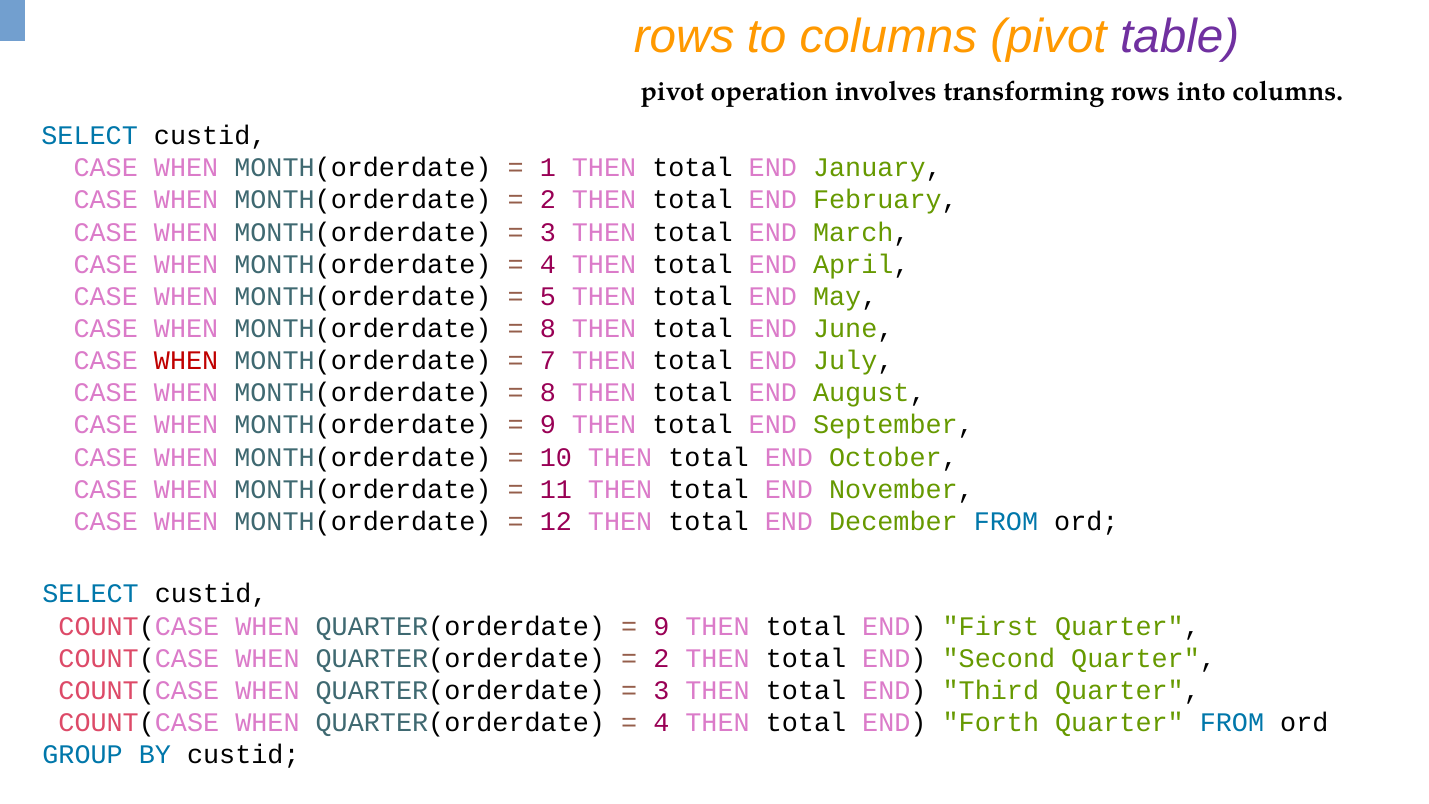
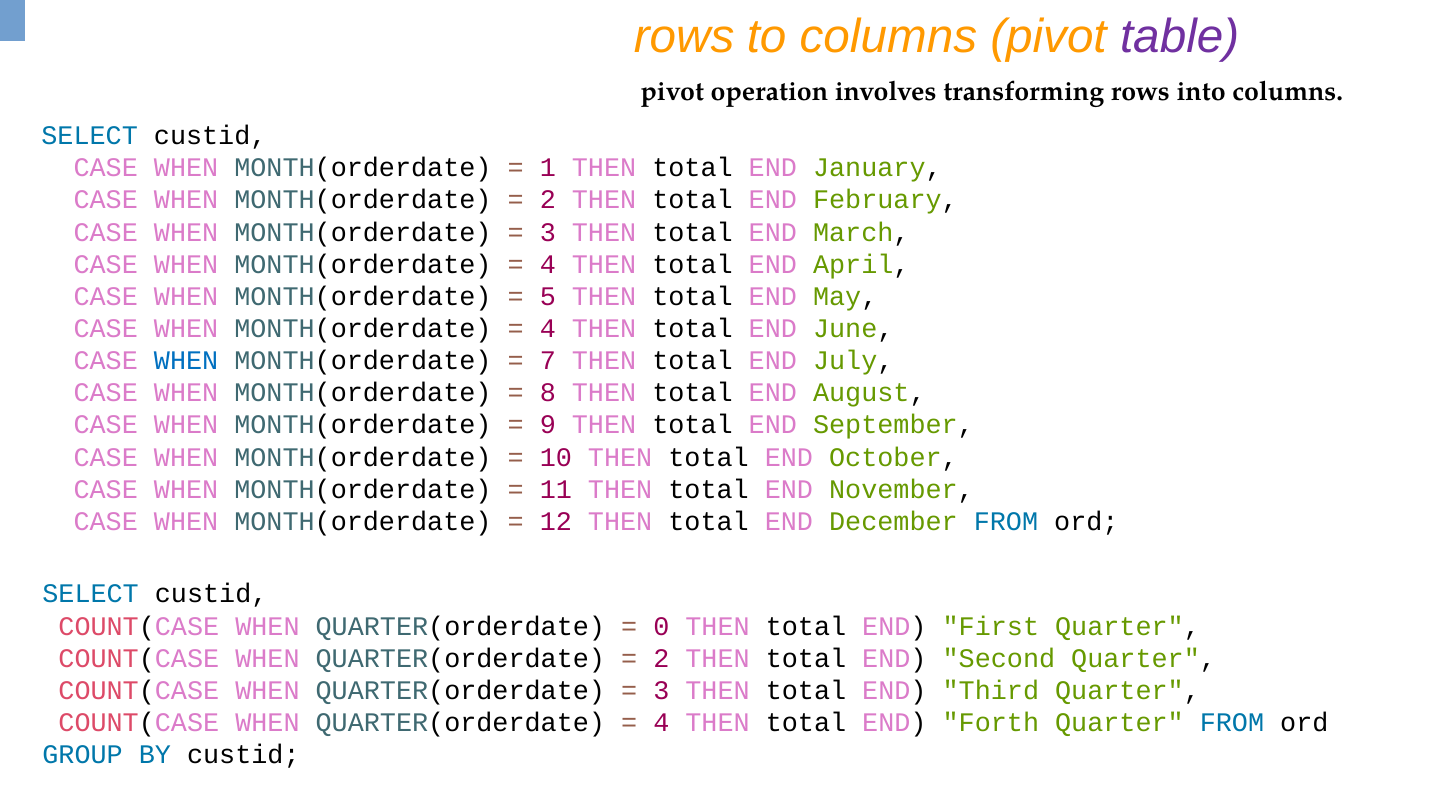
8 at (548, 329): 8 -> 4
WHEN at (186, 361) colour: red -> blue
9 at (661, 626): 9 -> 0
